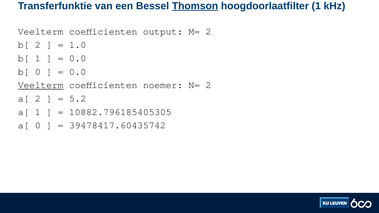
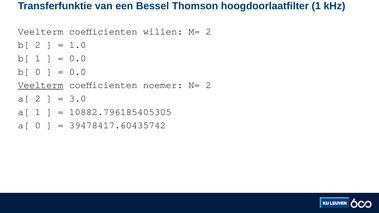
Thomson underline: present -> none
output: output -> willen
5.2: 5.2 -> 3.0
